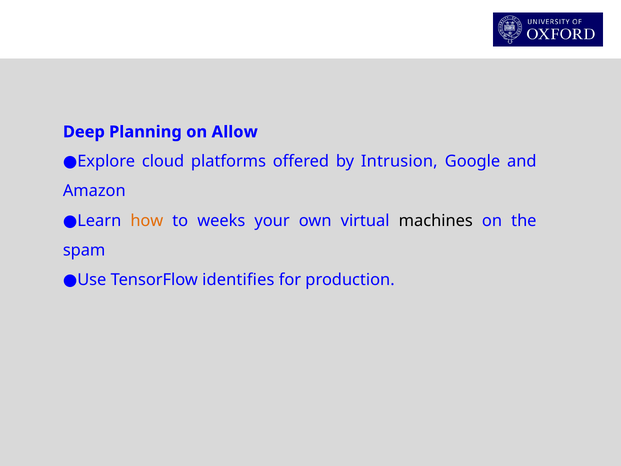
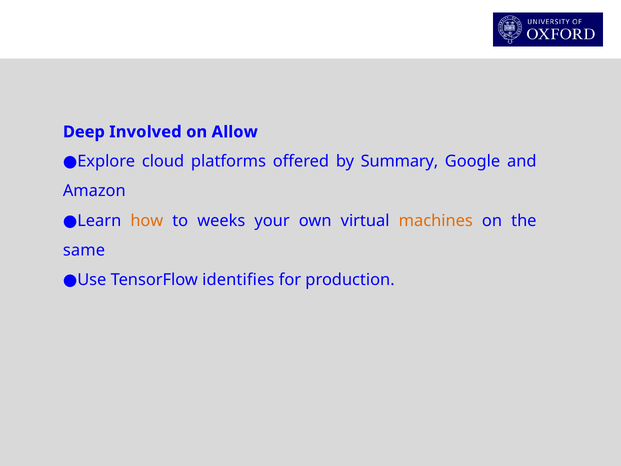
Planning: Planning -> Involved
Intrusion: Intrusion -> Summary
machines colour: black -> orange
spam: spam -> same
